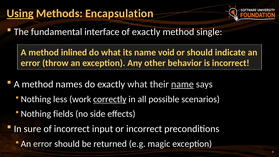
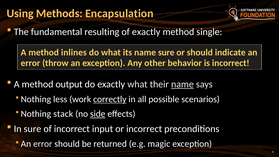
Using underline: present -> none
interface: interface -> resulting
inlined: inlined -> inlines
name void: void -> sure
names: names -> output
fields: fields -> stack
side underline: none -> present
